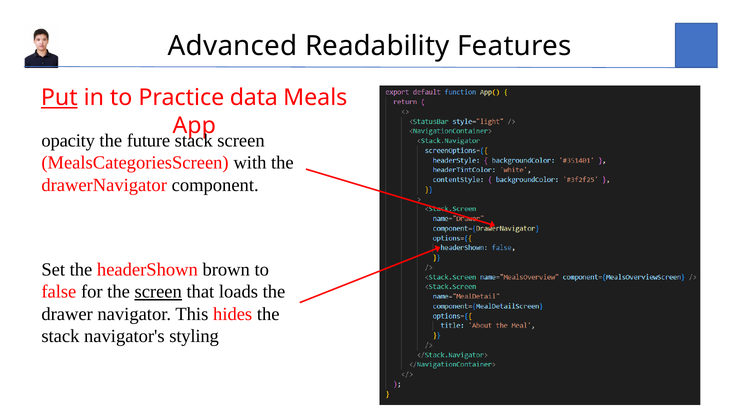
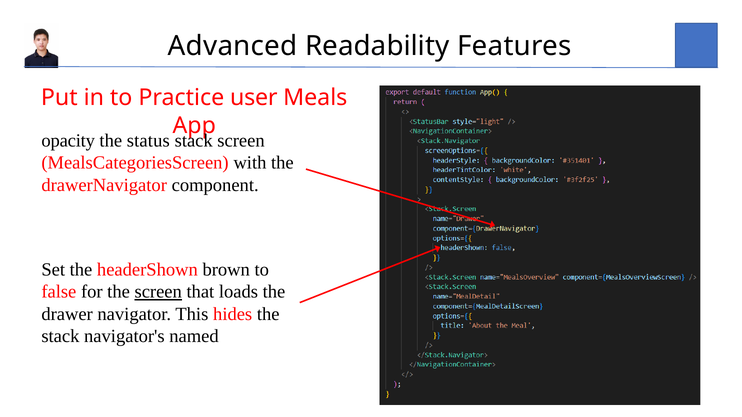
Put underline: present -> none
data: data -> user
future: future -> status
styling: styling -> named
